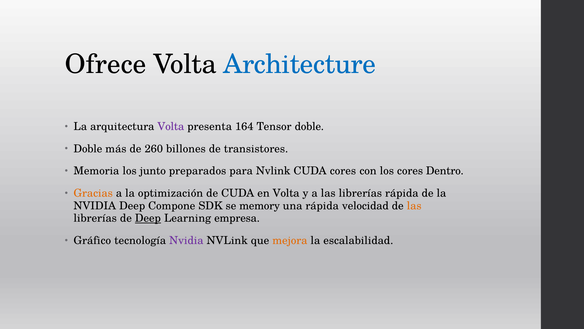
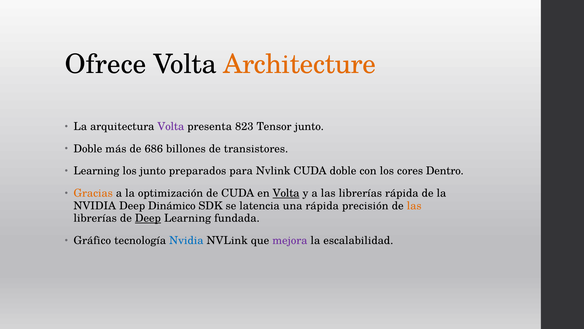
Architecture colour: blue -> orange
164: 164 -> 823
Tensor doble: doble -> junto
260: 260 -> 686
Memoria at (96, 171): Memoria -> Learning
CUDA cores: cores -> doble
Volta at (286, 193) underline: none -> present
Compone: Compone -> Dinámico
memory: memory -> latencia
velocidad: velocidad -> precisión
empresa: empresa -> fundada
Nvidia at (186, 240) colour: purple -> blue
mejora colour: orange -> purple
